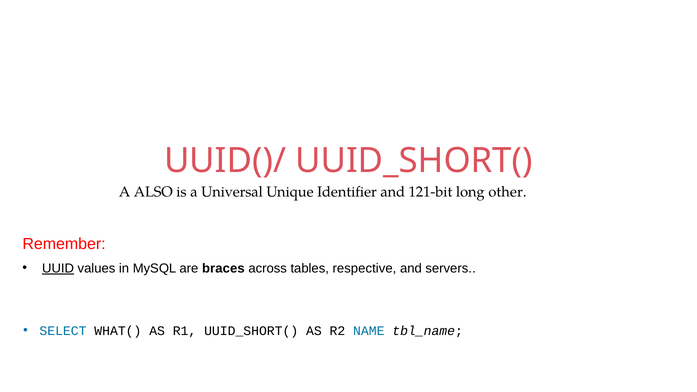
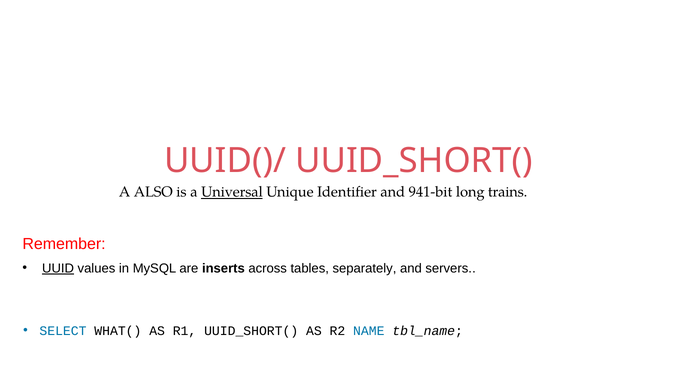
Universal underline: none -> present
121-bit: 121-bit -> 941-bit
other: other -> trains
braces: braces -> inserts
respective: respective -> separately
